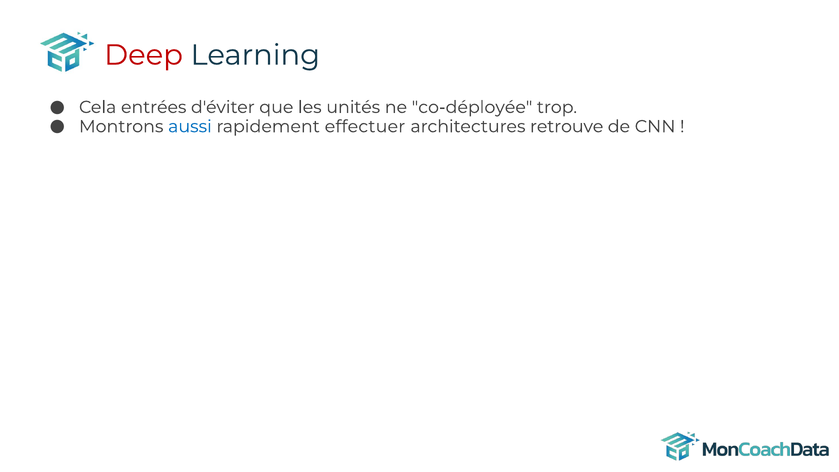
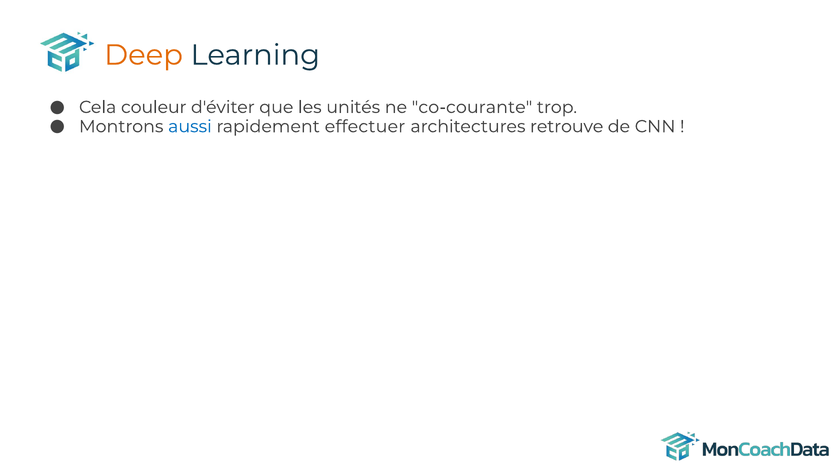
Deep colour: red -> orange
entrées: entrées -> couleur
co-déployée: co-déployée -> co-courante
